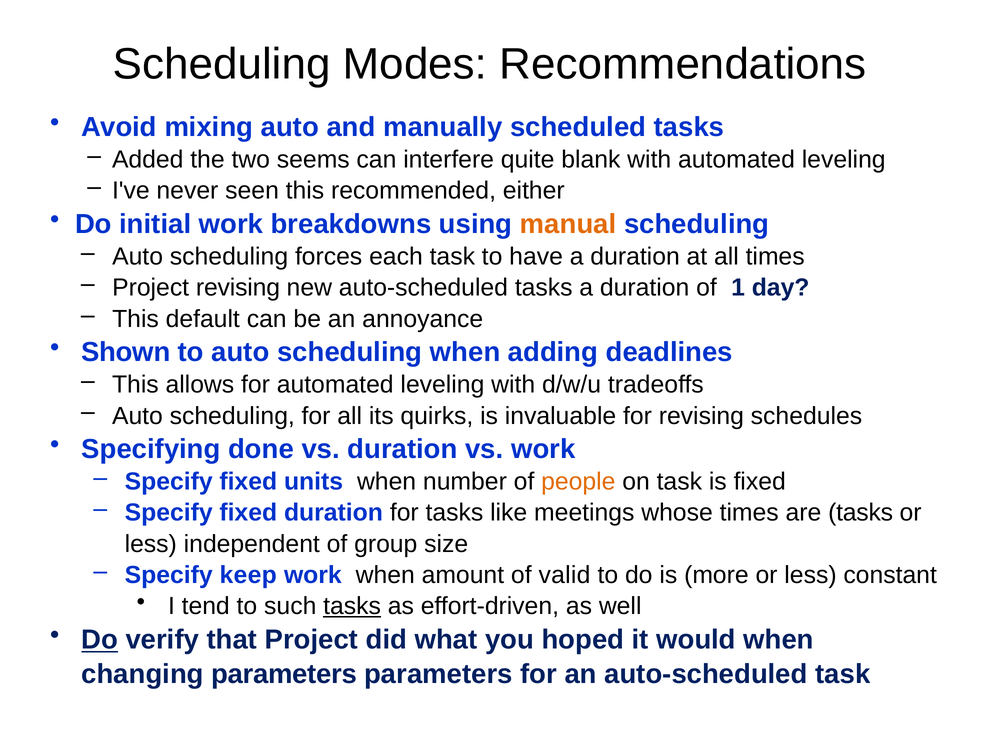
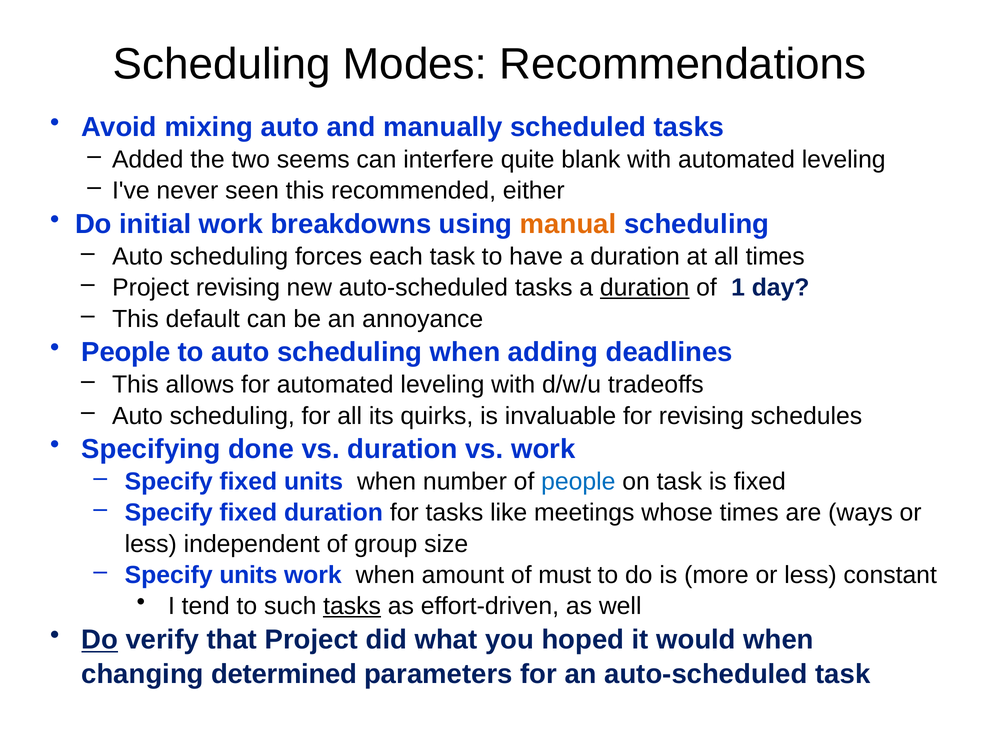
duration at (645, 288) underline: none -> present
Shown at (126, 352): Shown -> People
people at (578, 482) colour: orange -> blue
are tasks: tasks -> ways
Specify keep: keep -> units
valid: valid -> must
changing parameters: parameters -> determined
